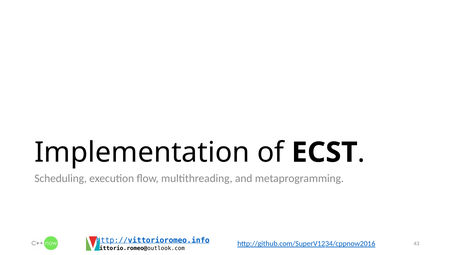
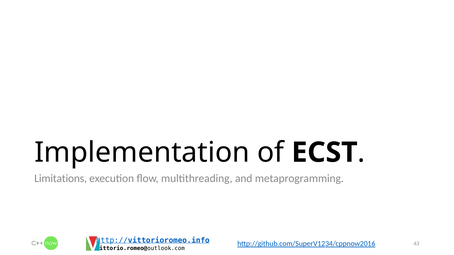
Scheduling: Scheduling -> Limitations
